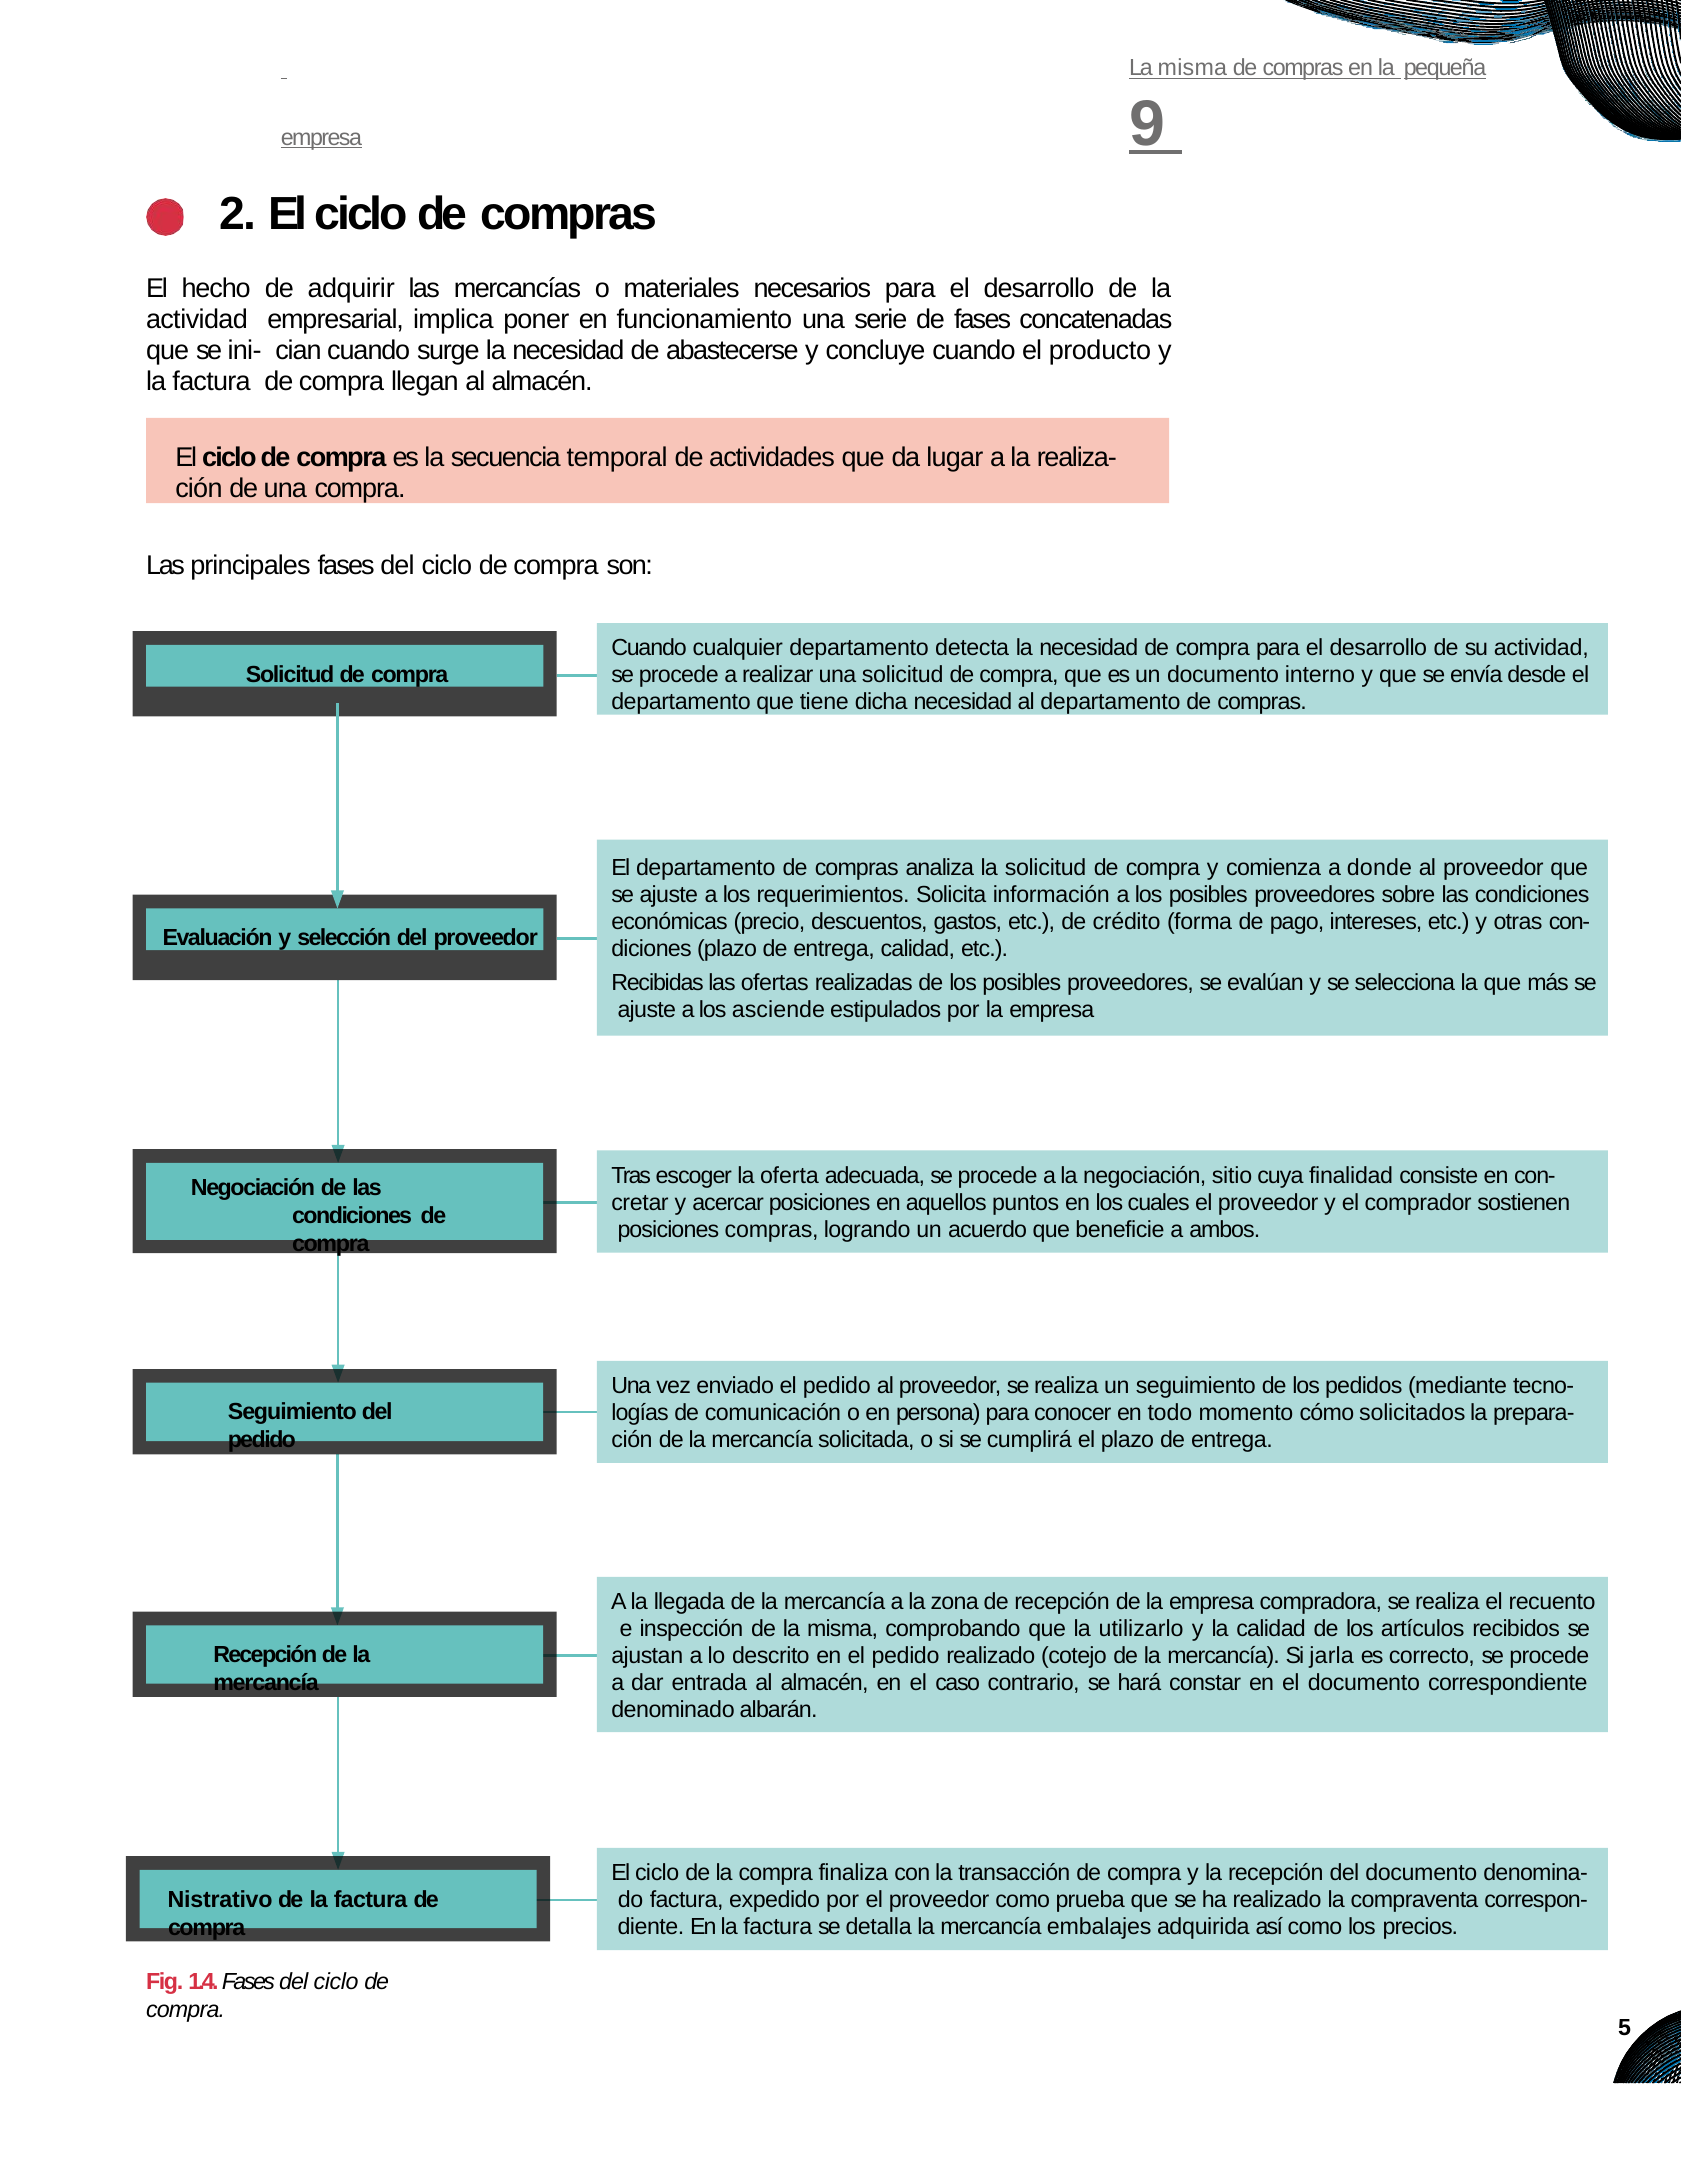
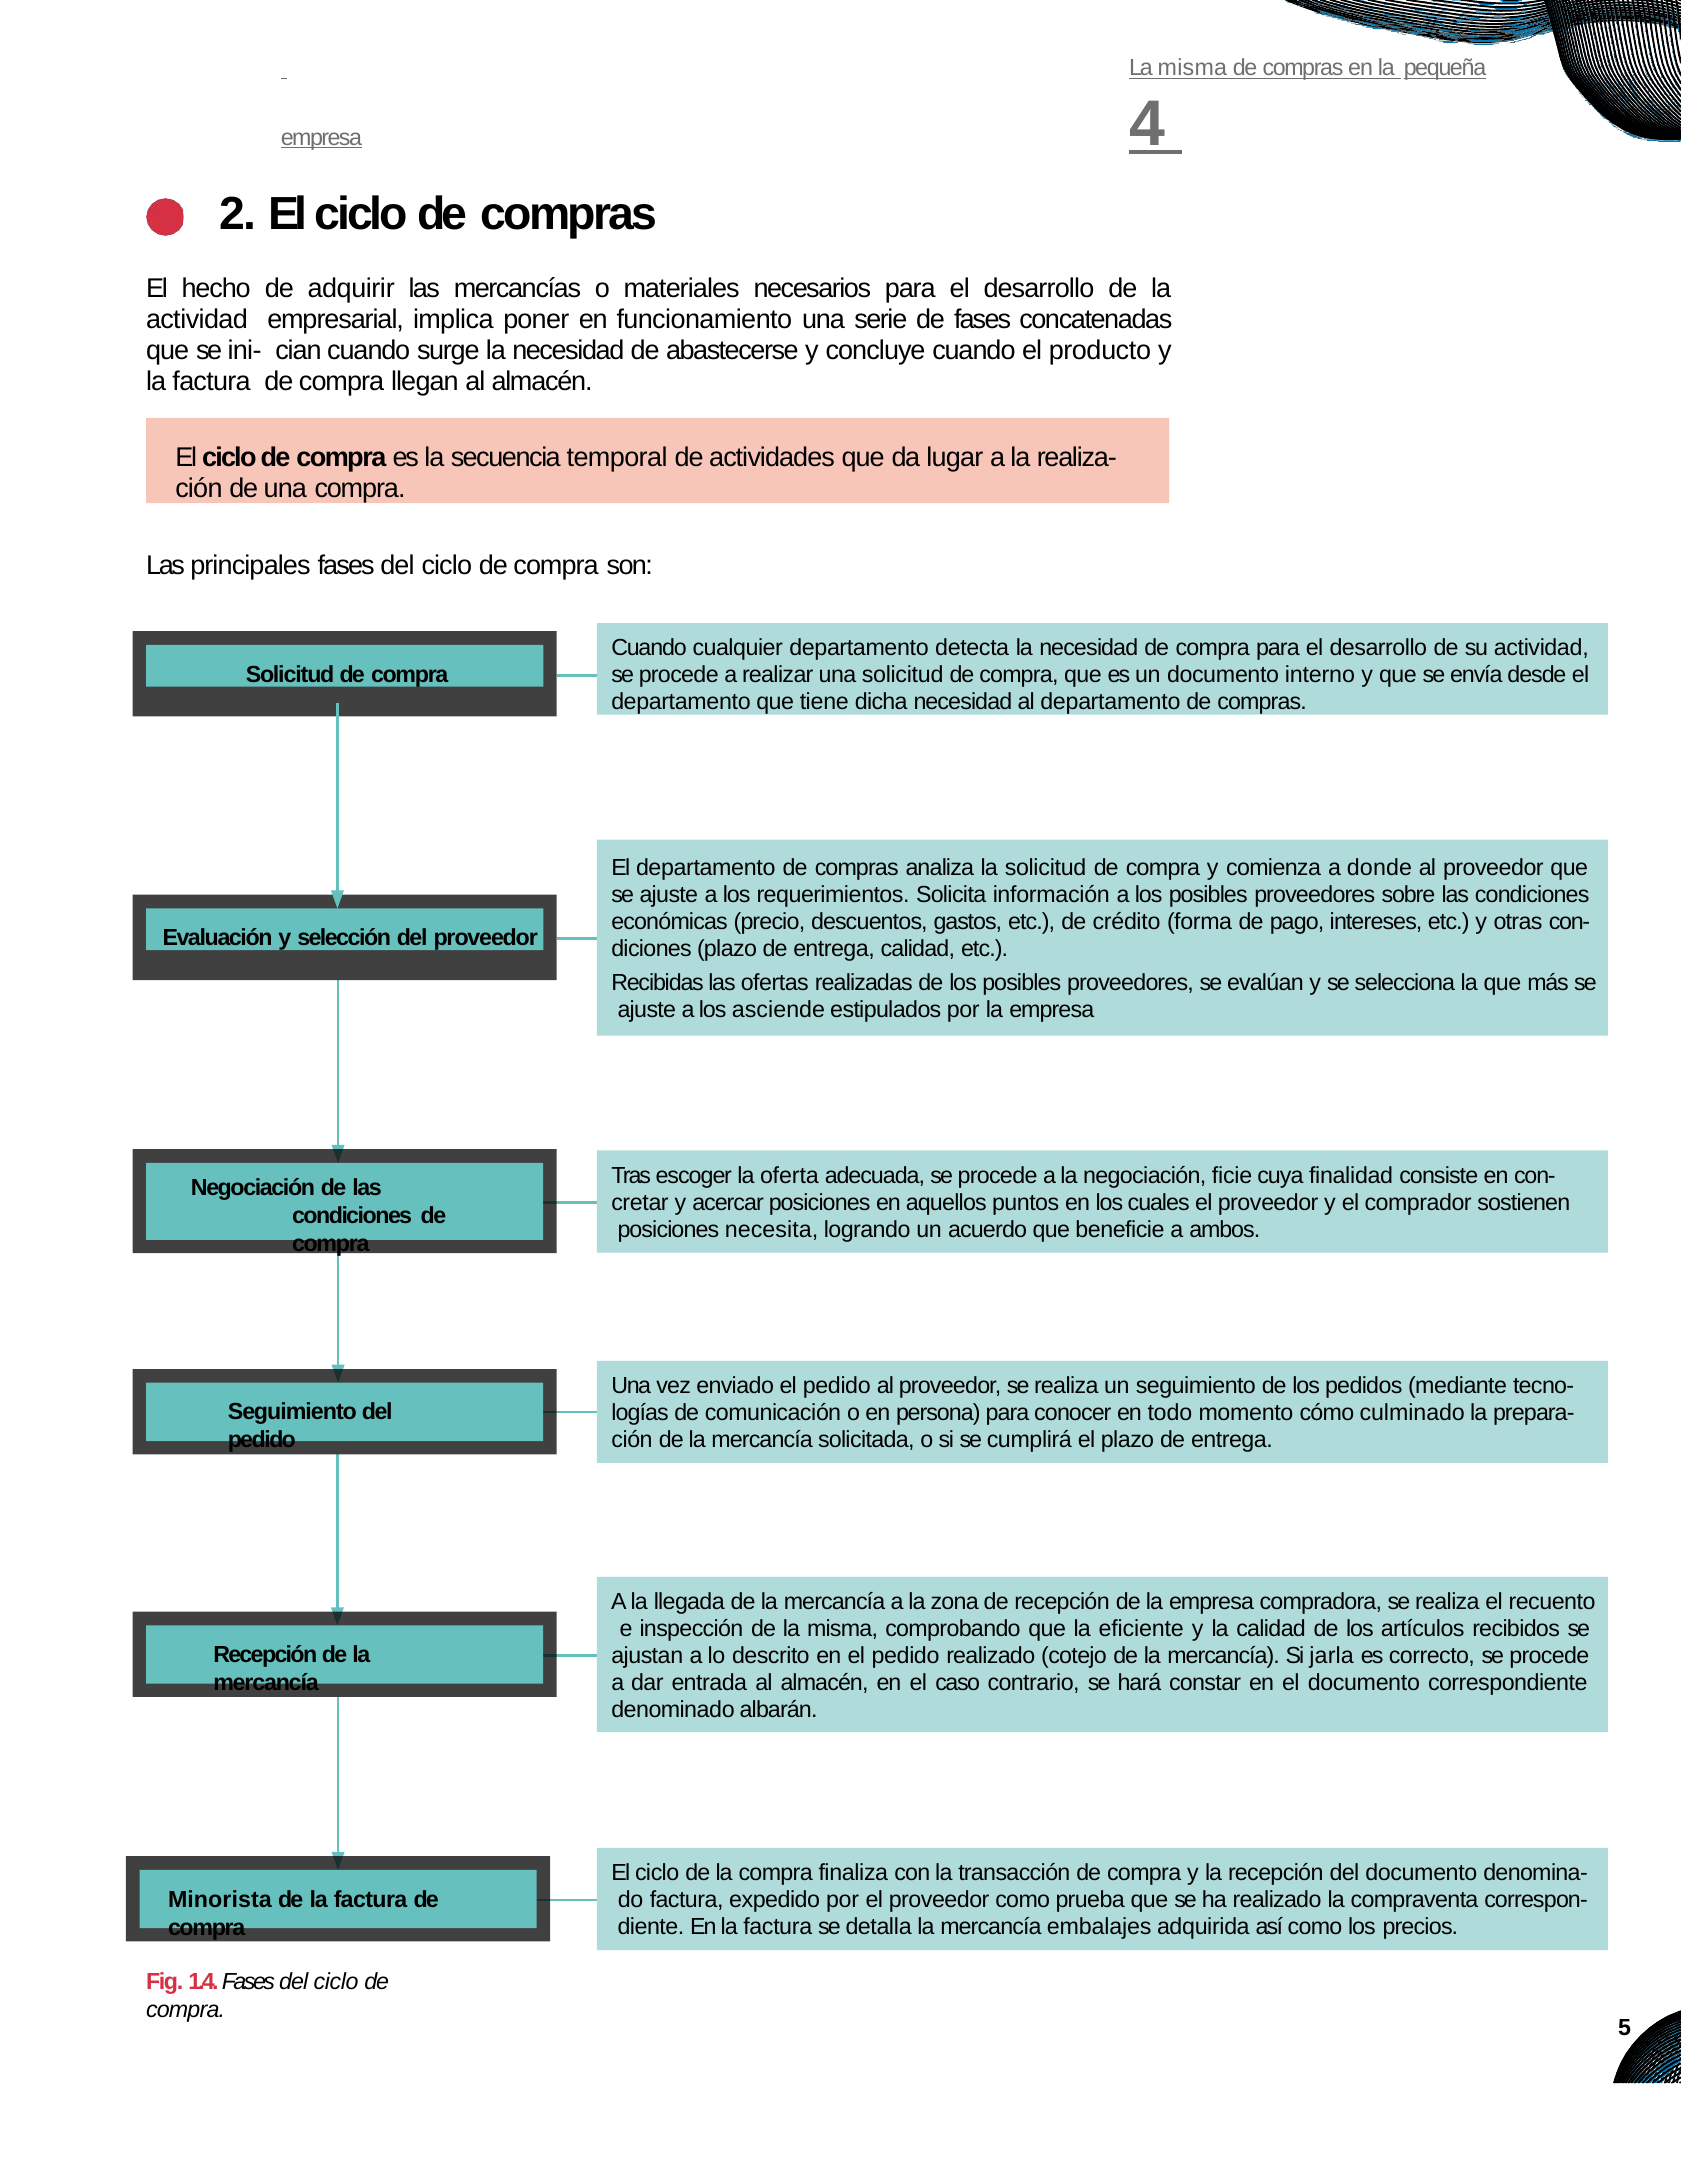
9: 9 -> 4
sitio: sitio -> ficie
posiciones compras: compras -> necesita
solicitados: solicitados -> culminado
utilizarlo: utilizarlo -> eficiente
Nistrativo: Nistrativo -> Minorista
